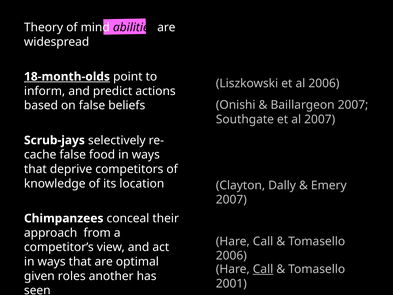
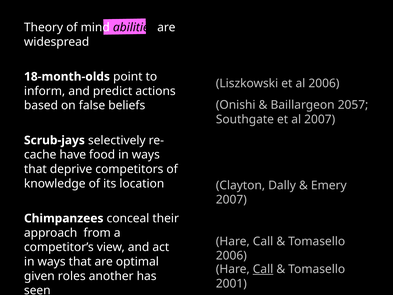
18-month-olds underline: present -> none
Baillargeon 2007: 2007 -> 2057
false at (73, 155): false -> have
